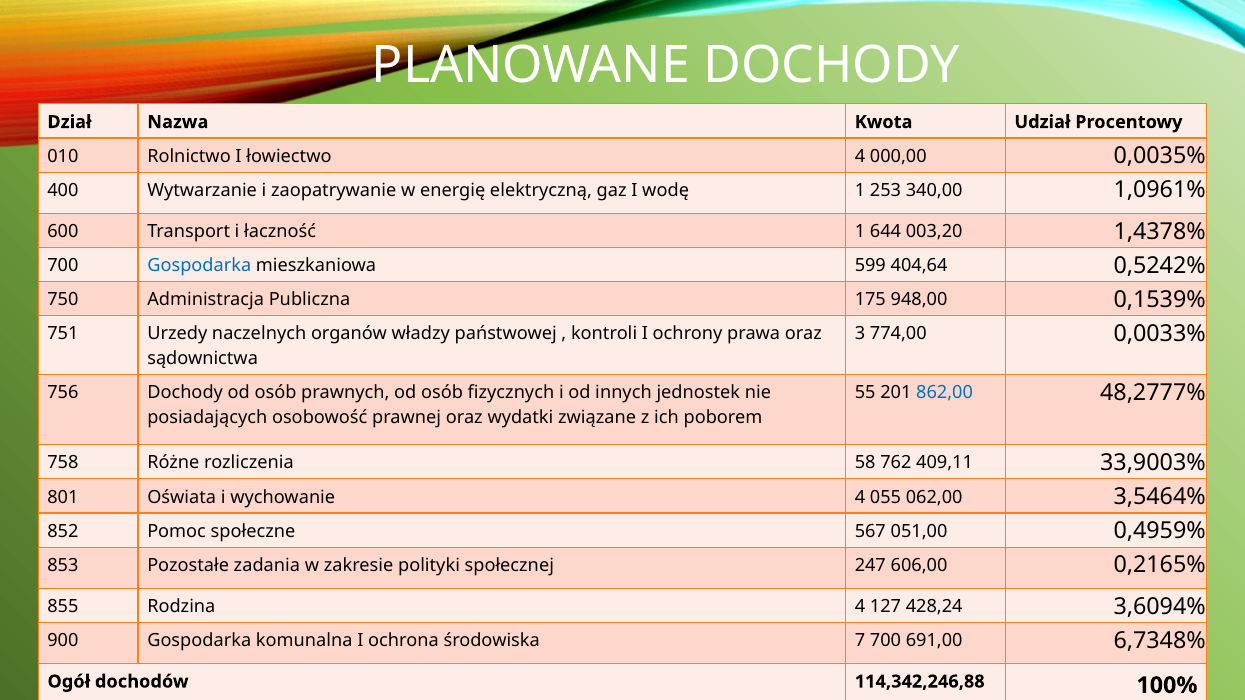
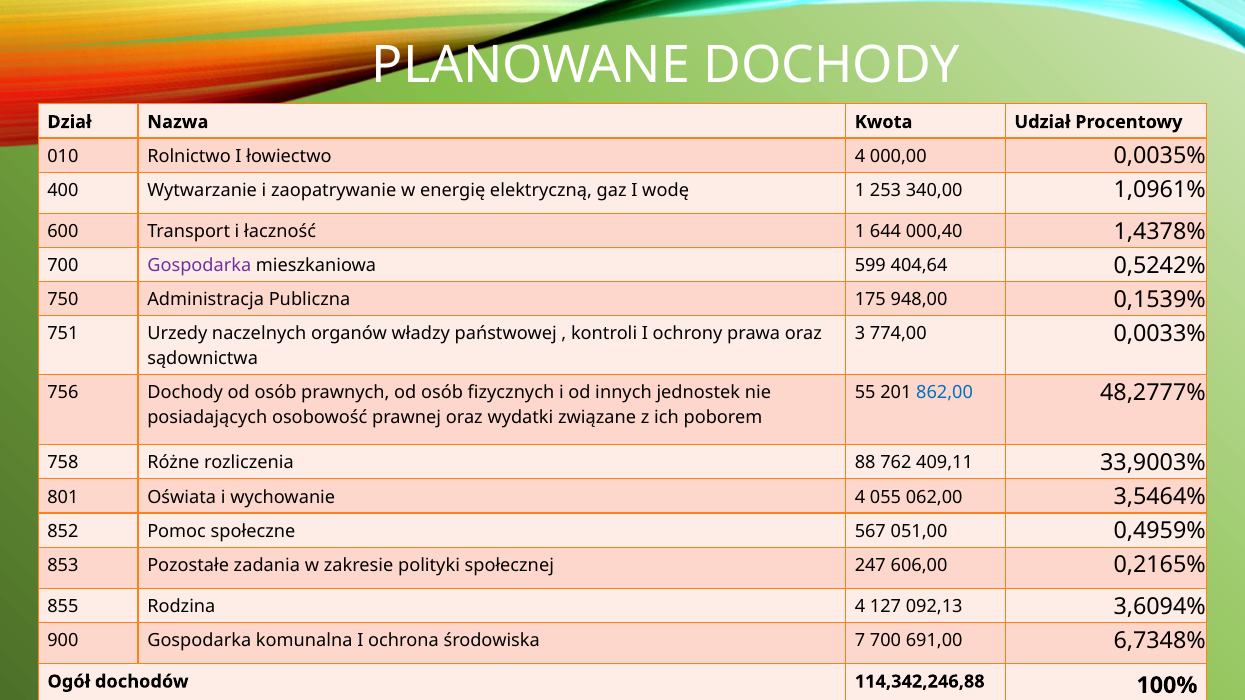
003,20: 003,20 -> 000,40
Gospodarka at (199, 266) colour: blue -> purple
58: 58 -> 88
428,24: 428,24 -> 092,13
